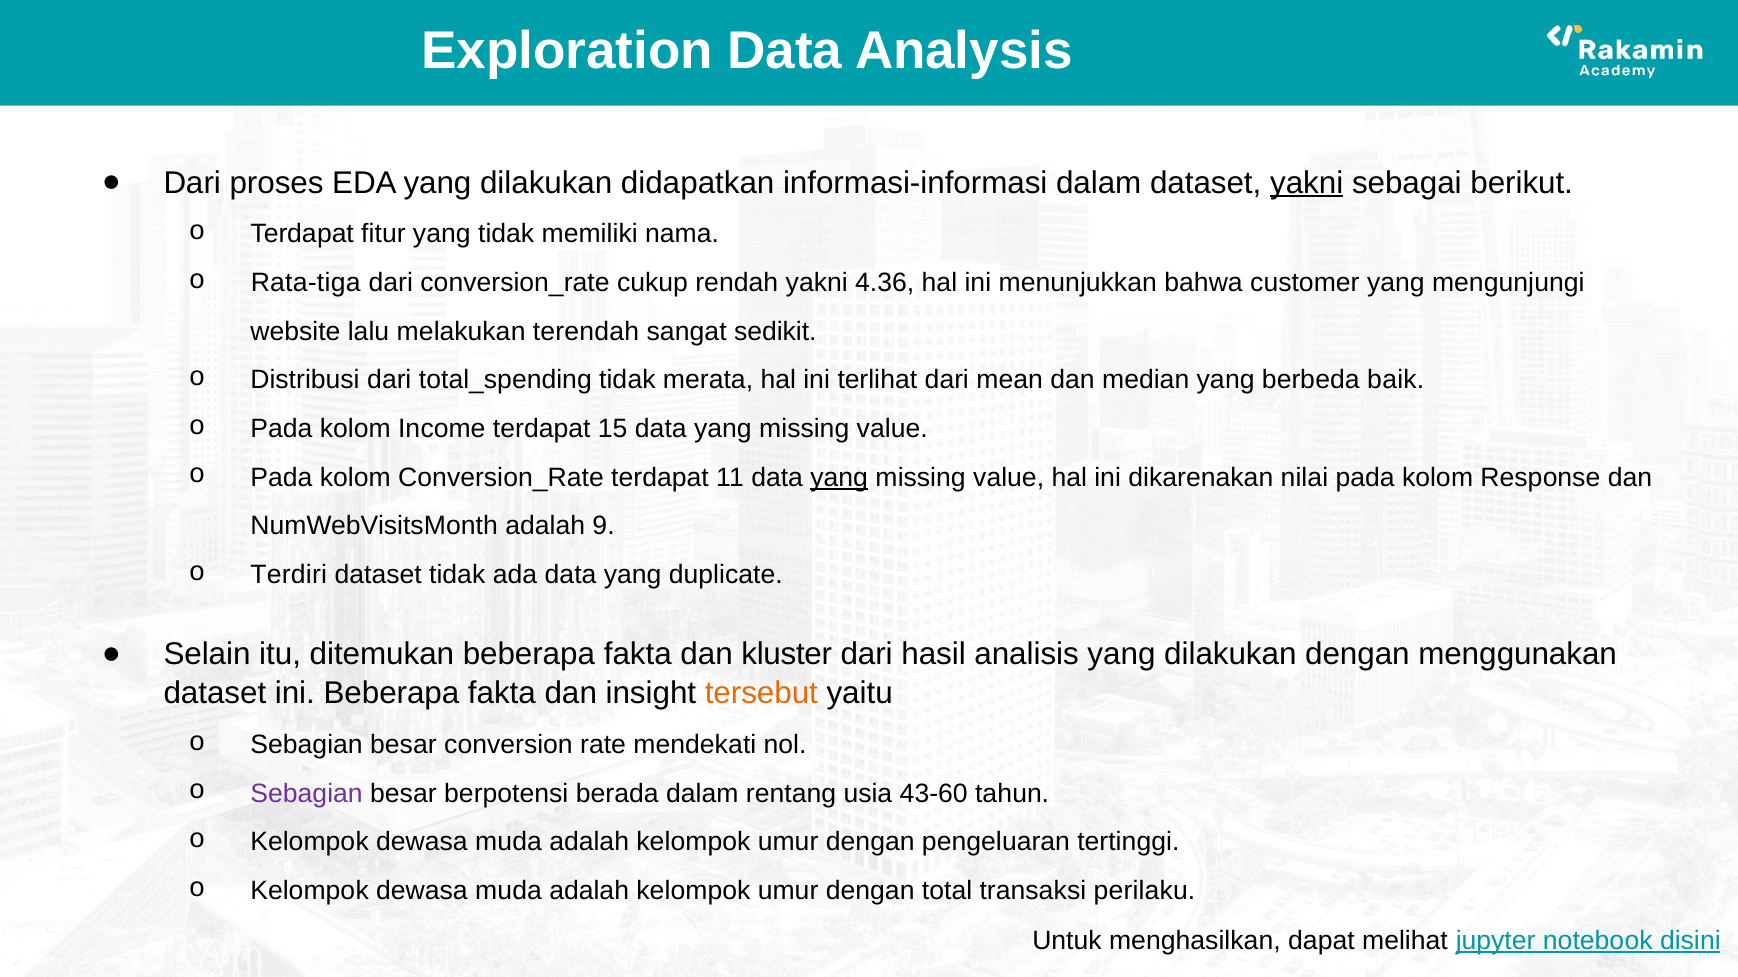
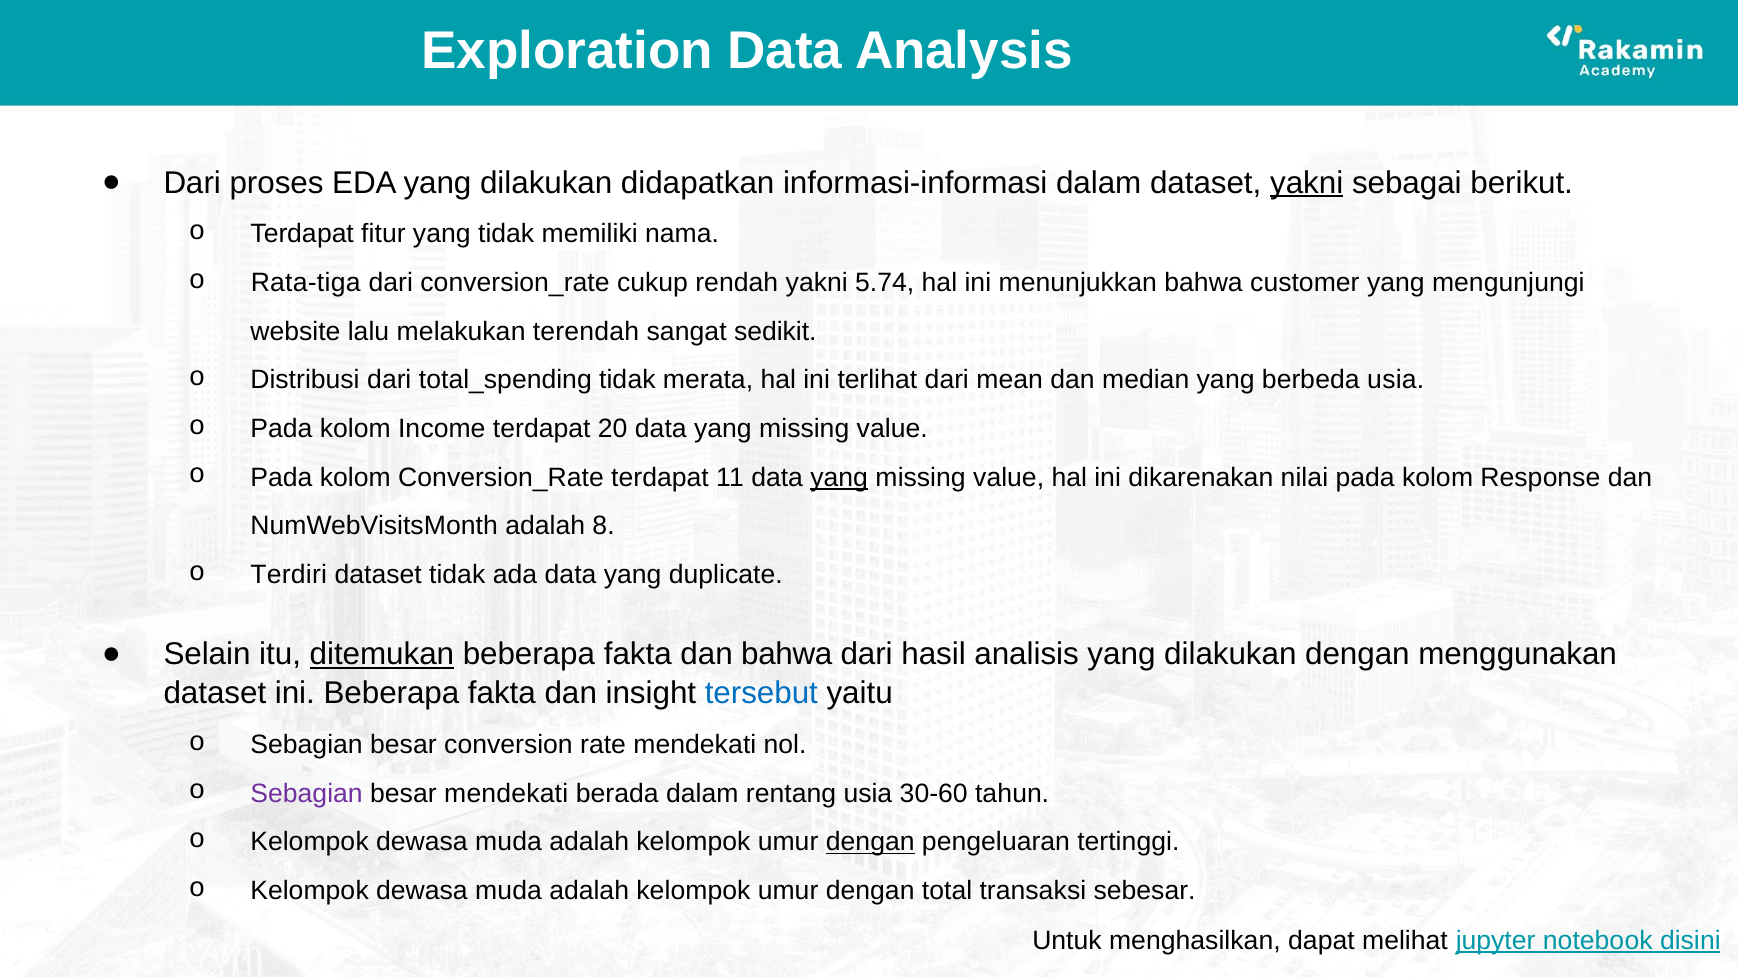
4.36: 4.36 -> 5.74
berbeda baik: baik -> usia
15: 15 -> 20
9: 9 -> 8
ditemukan underline: none -> present
dan kluster: kluster -> bahwa
tersebut colour: orange -> blue
besar berpotensi: berpotensi -> mendekati
43-60: 43-60 -> 30-60
dengan at (870, 843) underline: none -> present
perilaku: perilaku -> sebesar
